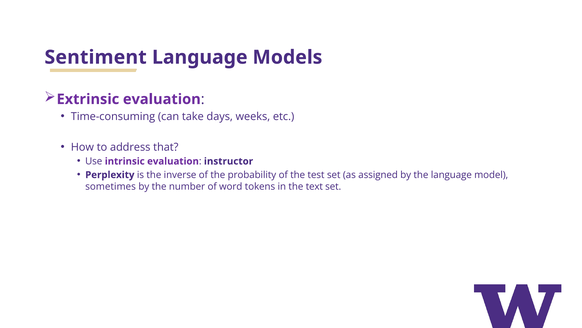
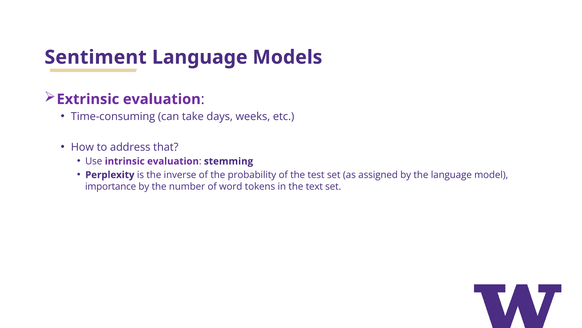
instructor: instructor -> stemming
sometimes: sometimes -> importance
